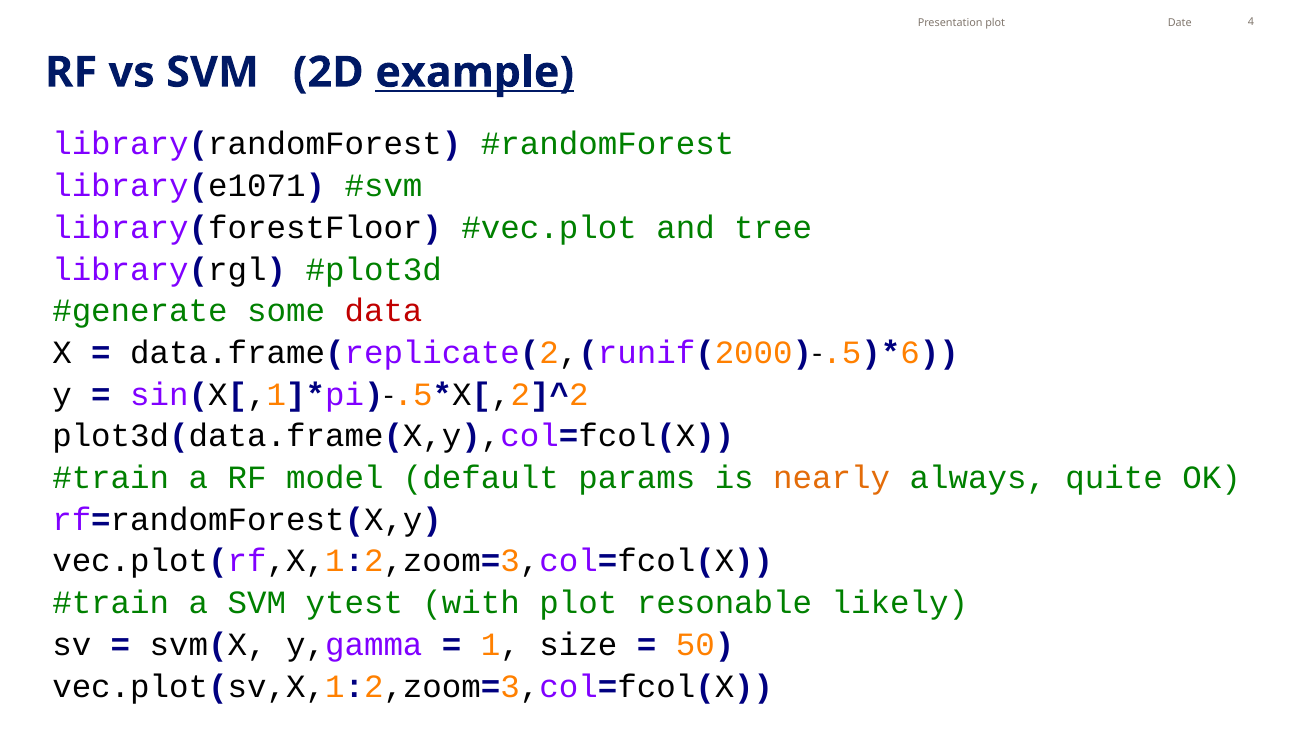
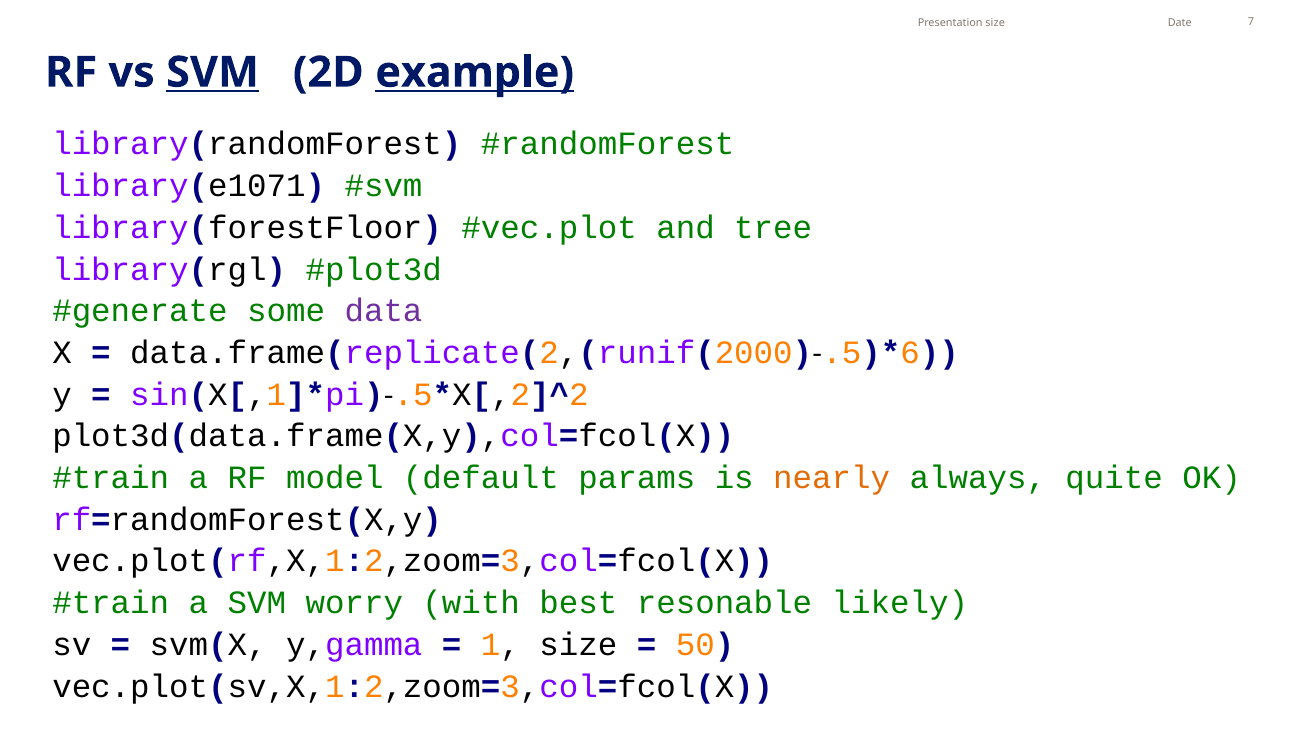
Presentation plot: plot -> size
4: 4 -> 7
SVM at (212, 72) underline: none -> present
data colour: red -> purple
ytest: ytest -> worry
with plot: plot -> best
